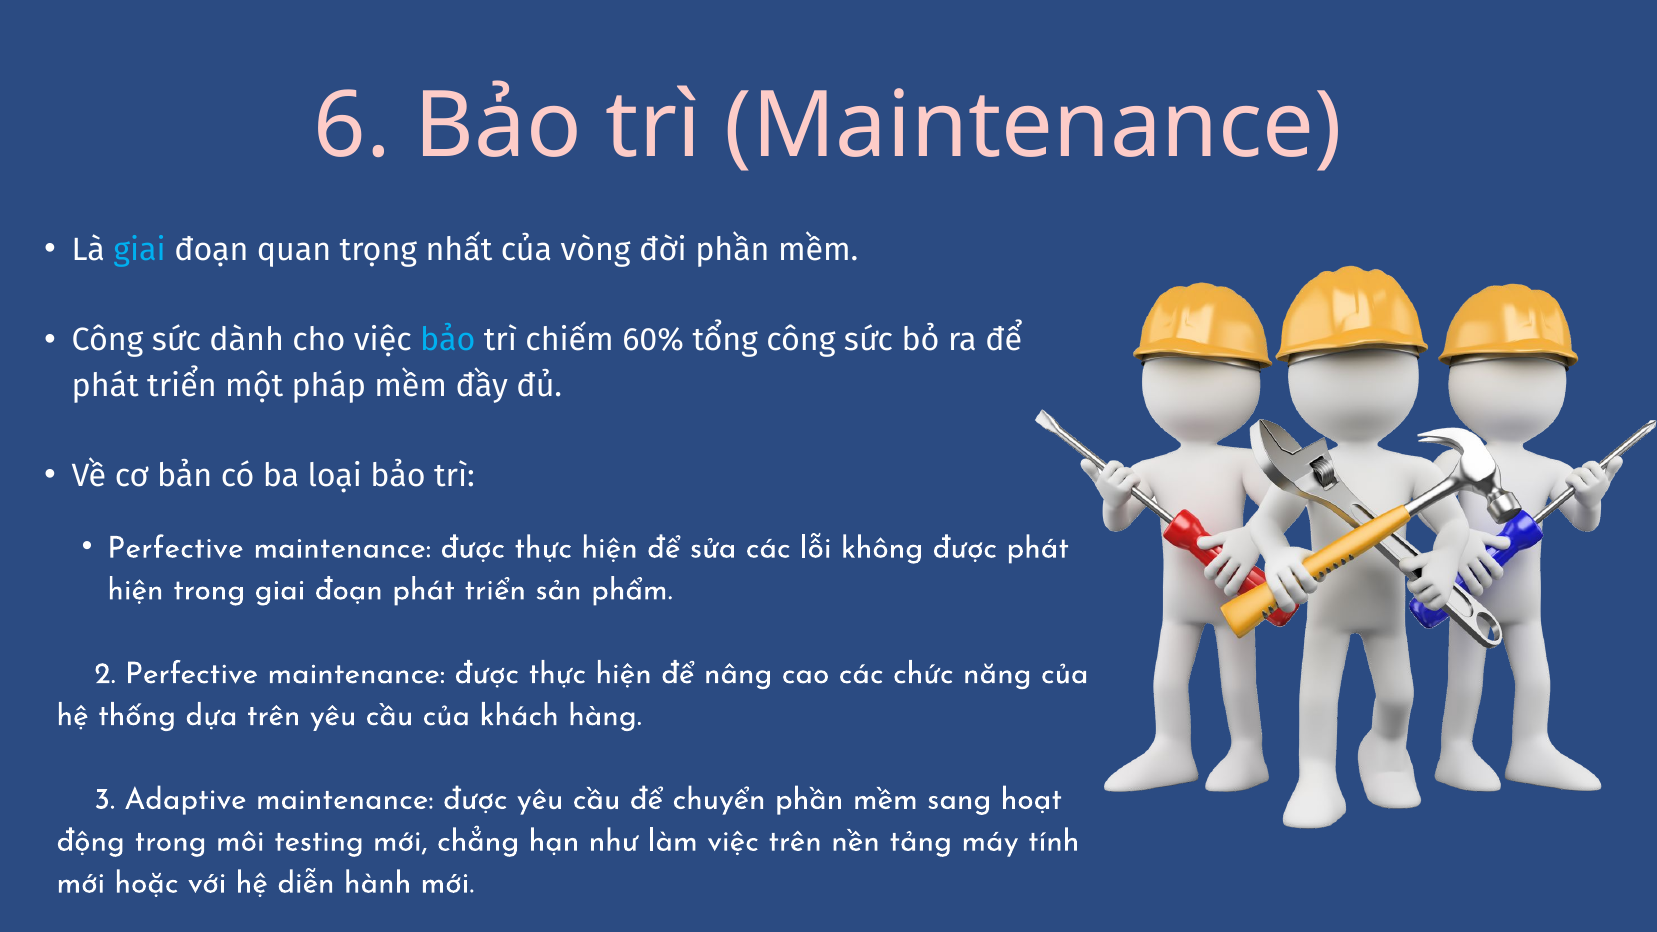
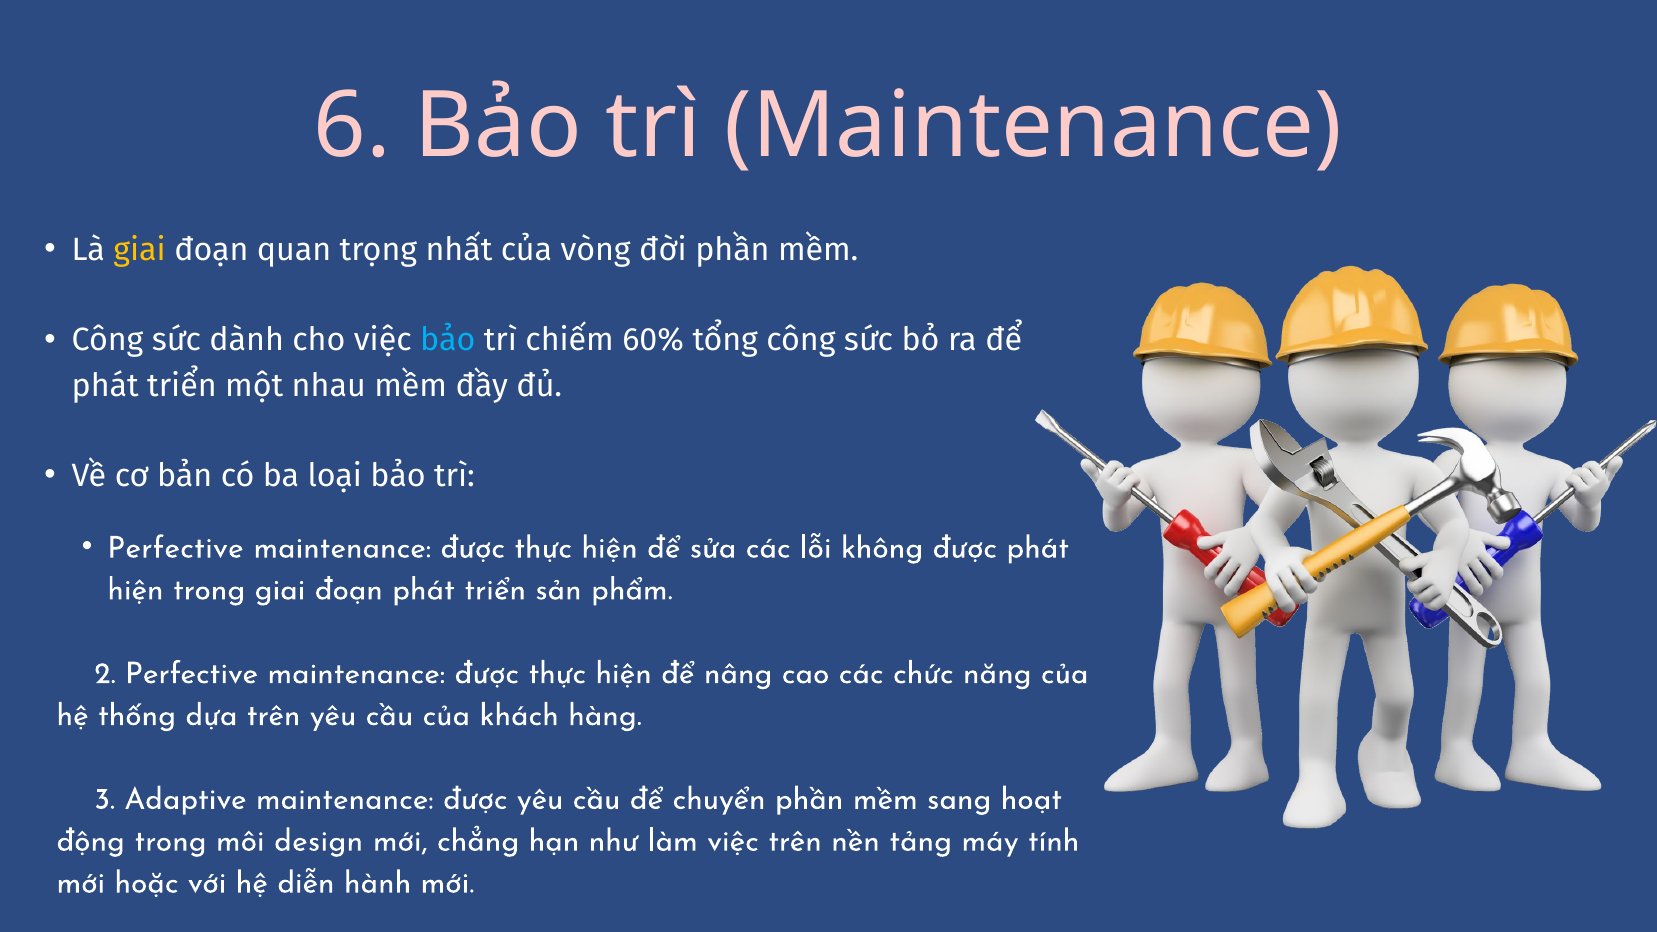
giai at (140, 250) colour: light blue -> yellow
pháp: pháp -> nhau
testing: testing -> design
